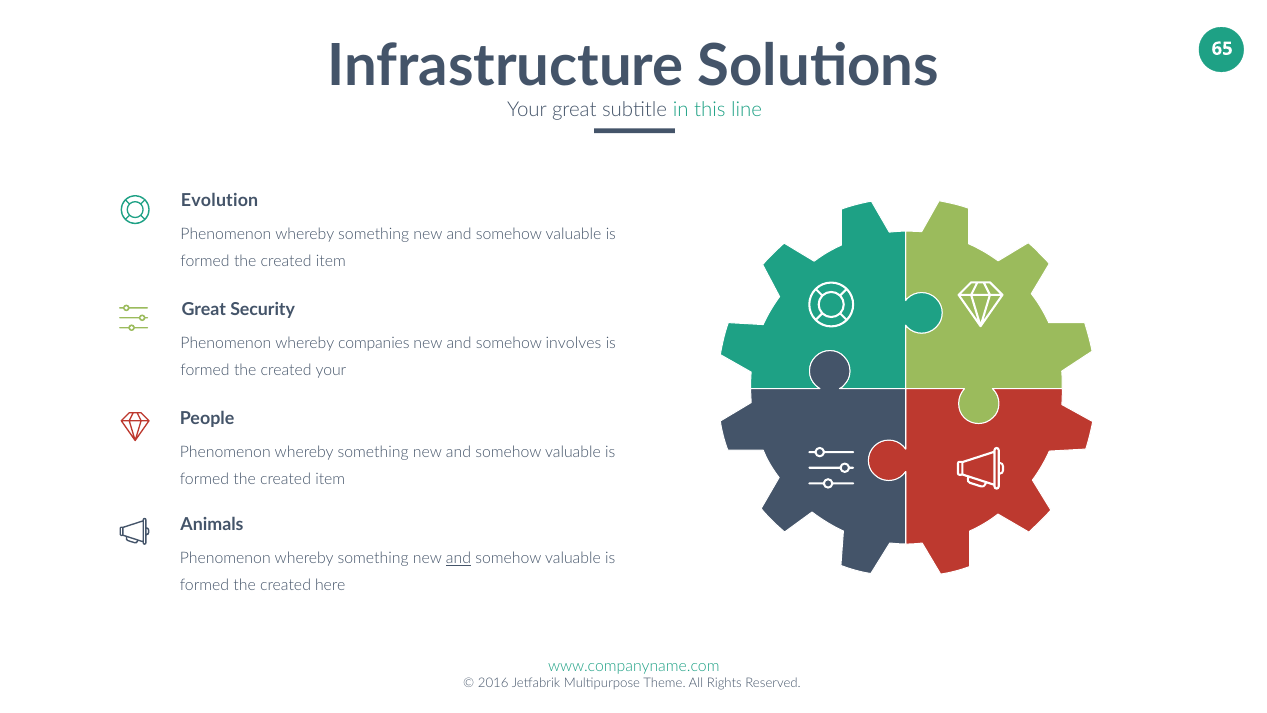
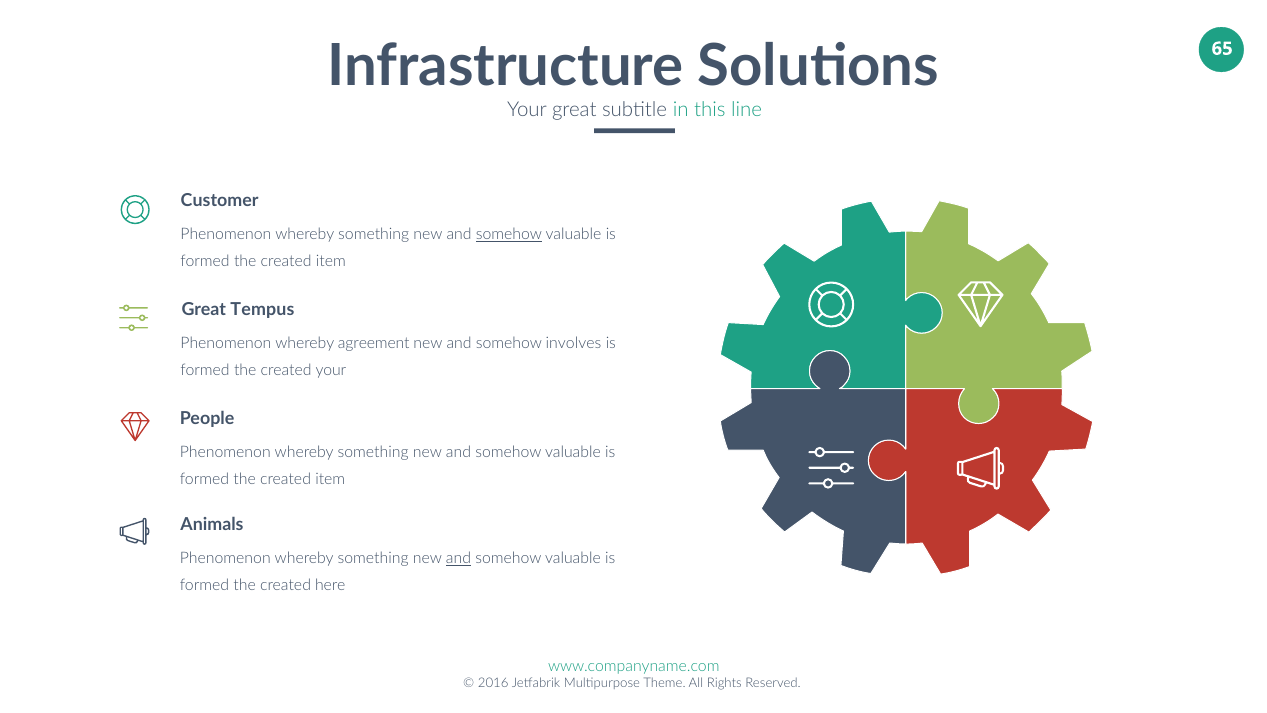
Evolution: Evolution -> Customer
somehow at (509, 235) underline: none -> present
Security: Security -> Tempus
companies: companies -> agreement
